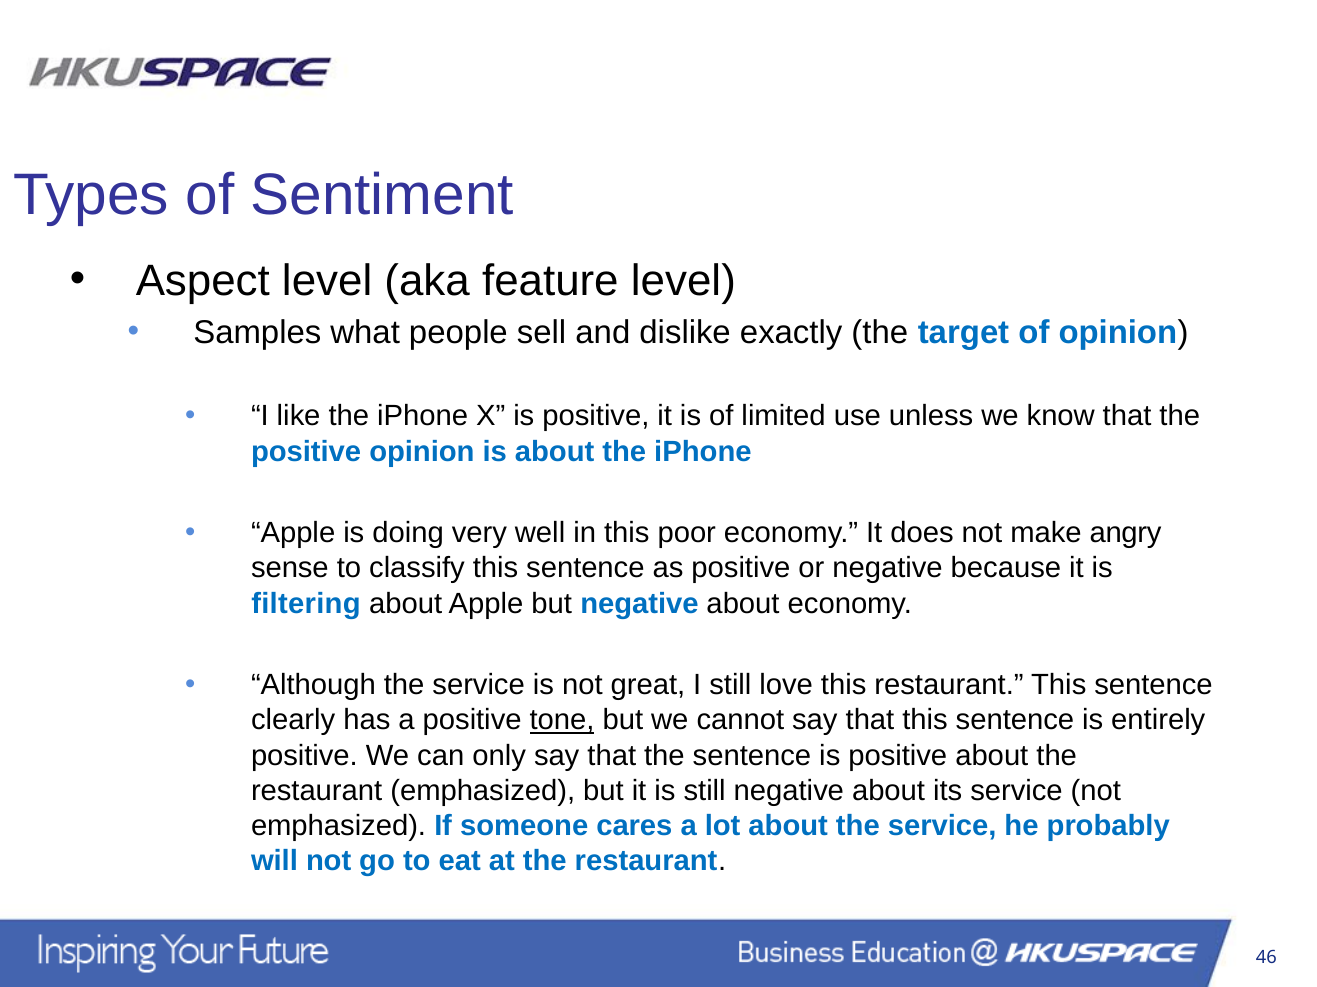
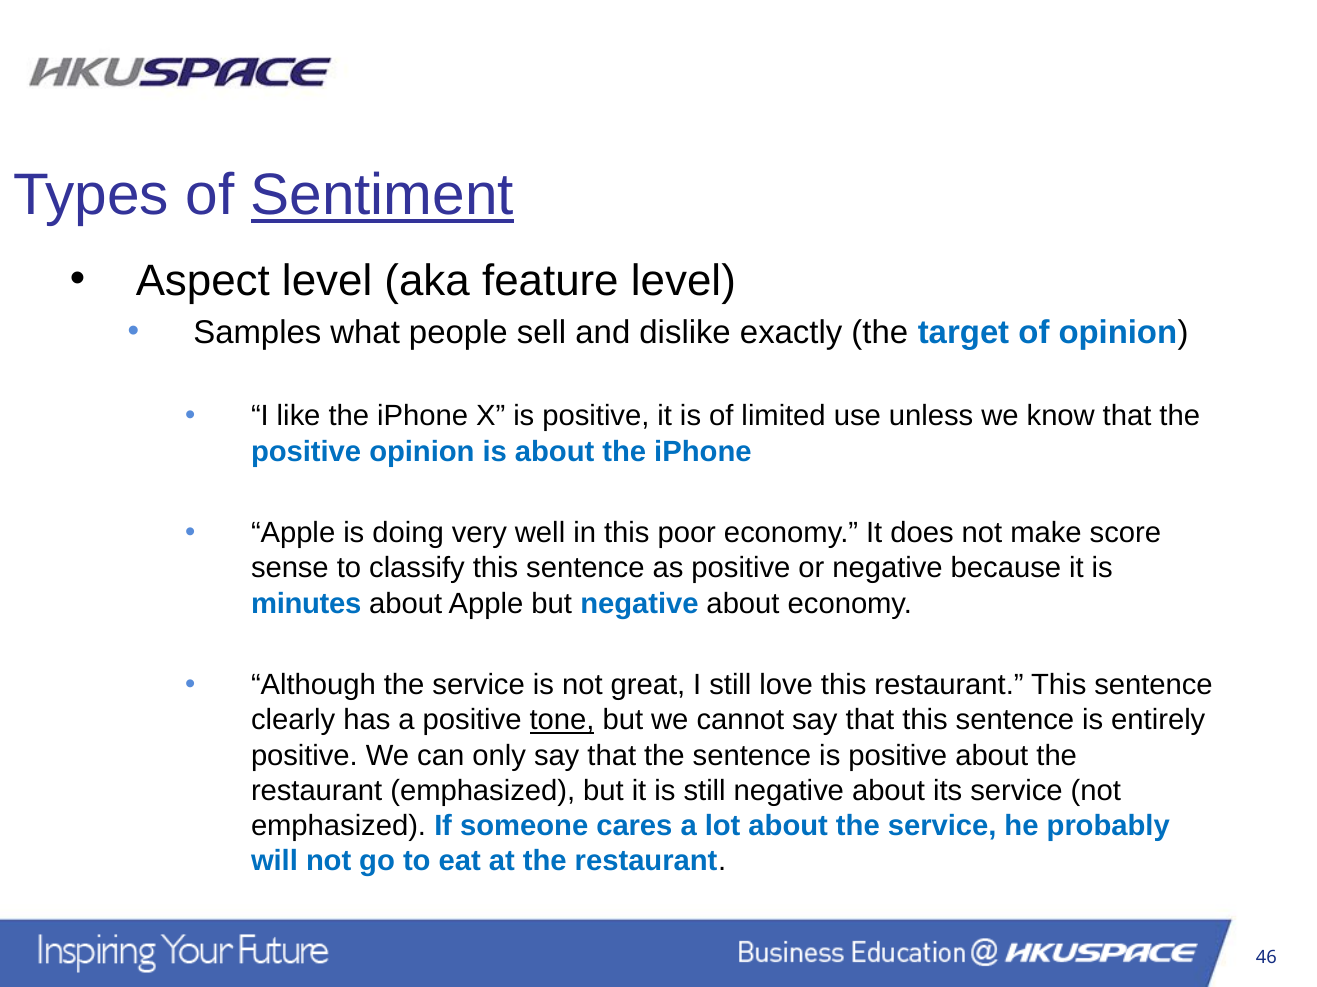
Sentiment underline: none -> present
angry: angry -> score
filtering: filtering -> minutes
